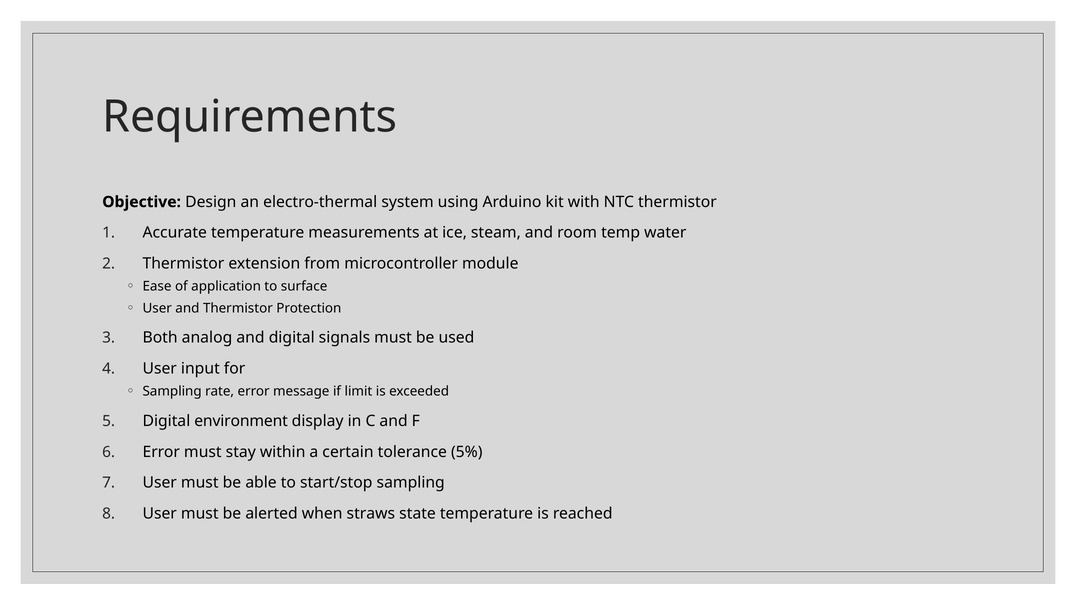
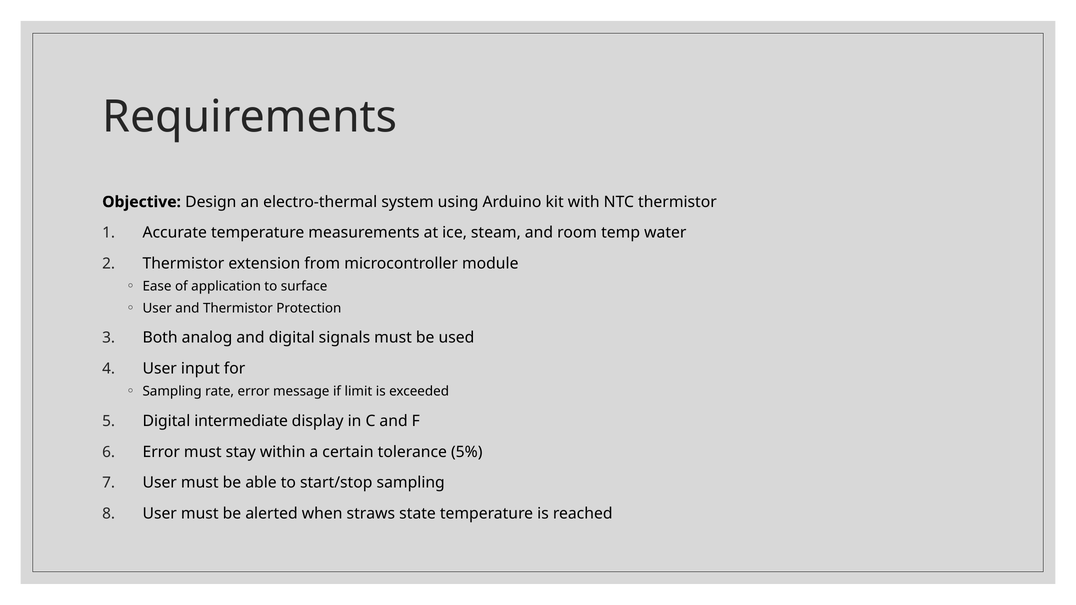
environment: environment -> intermediate
